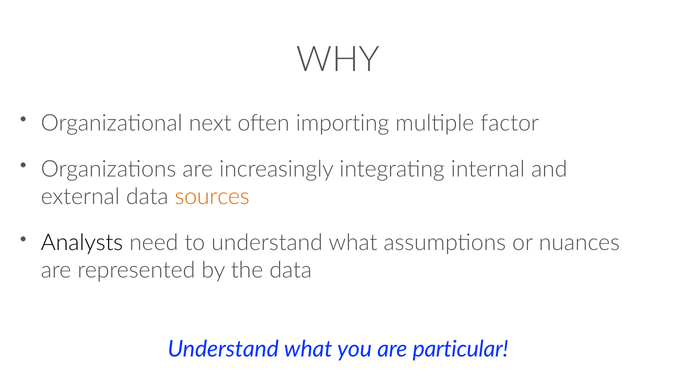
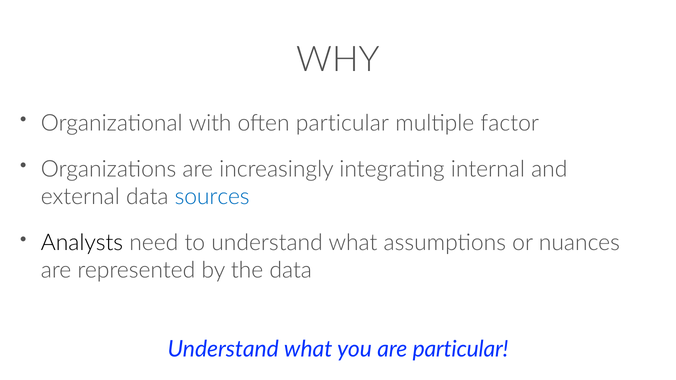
next: next -> with
often importing: importing -> particular
sources colour: orange -> blue
